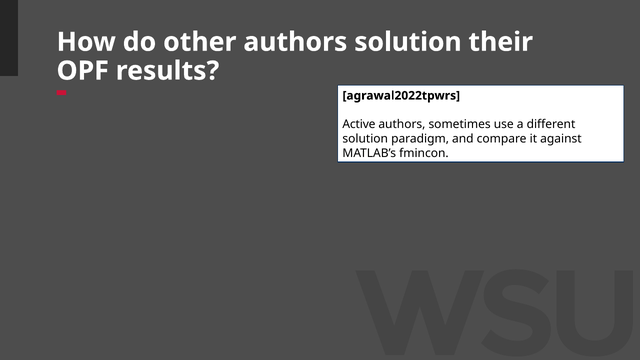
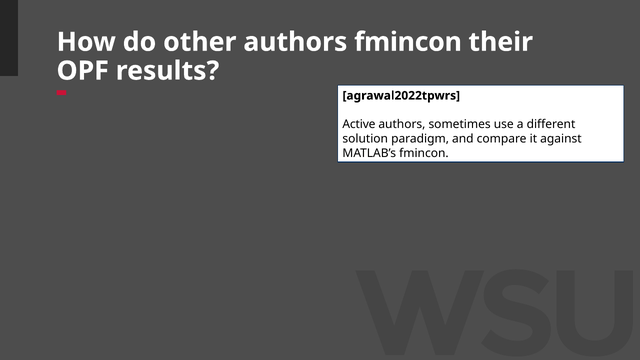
authors solution: solution -> fmincon
